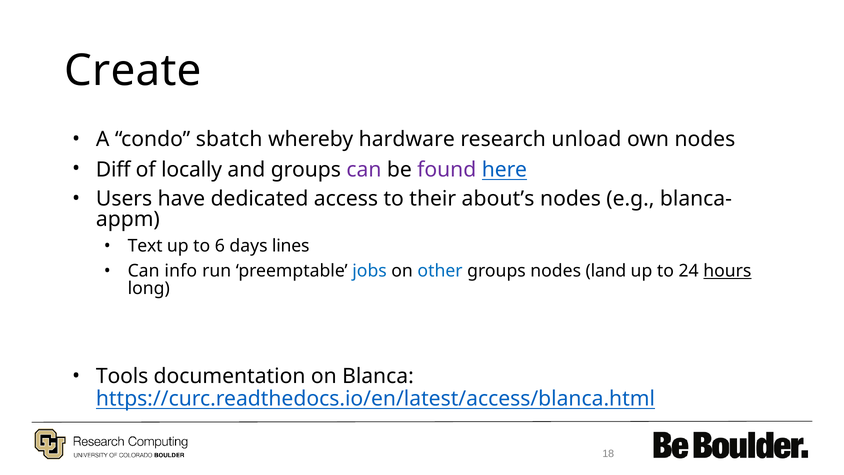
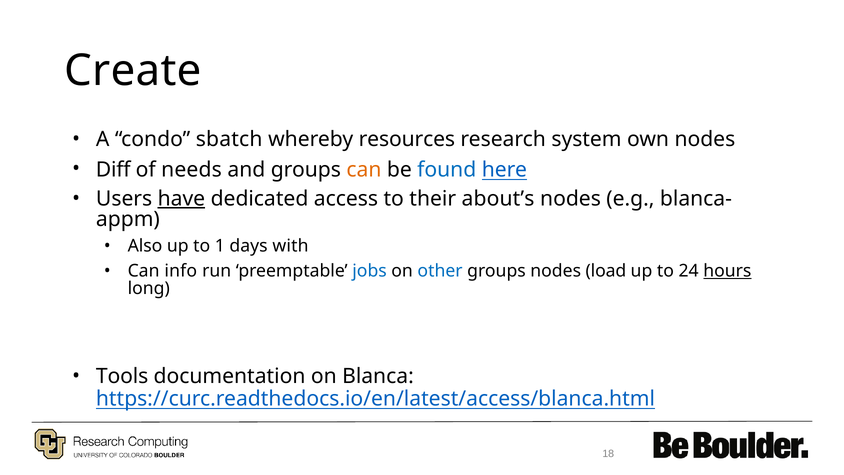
hardware: hardware -> resources
unload: unload -> system
locally: locally -> needs
can at (364, 170) colour: purple -> orange
found colour: purple -> blue
have underline: none -> present
Text: Text -> Also
6: 6 -> 1
lines: lines -> with
land: land -> load
